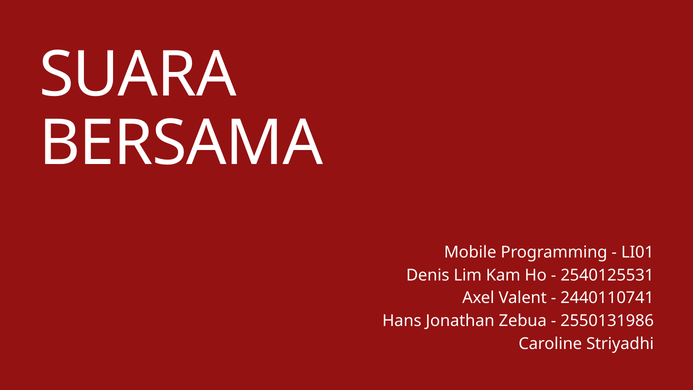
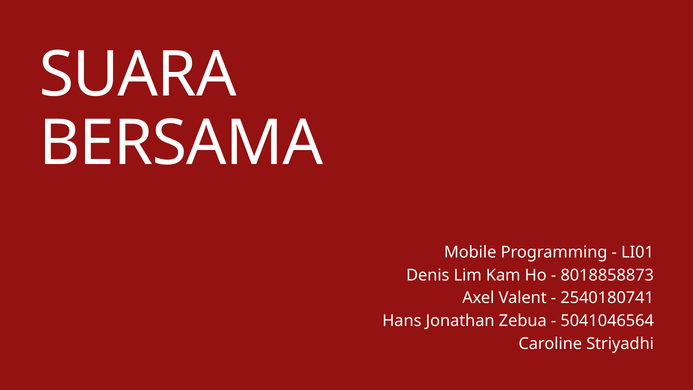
2540125531: 2540125531 -> 8018858873
2440110741: 2440110741 -> 2540180741
2550131986: 2550131986 -> 5041046564
